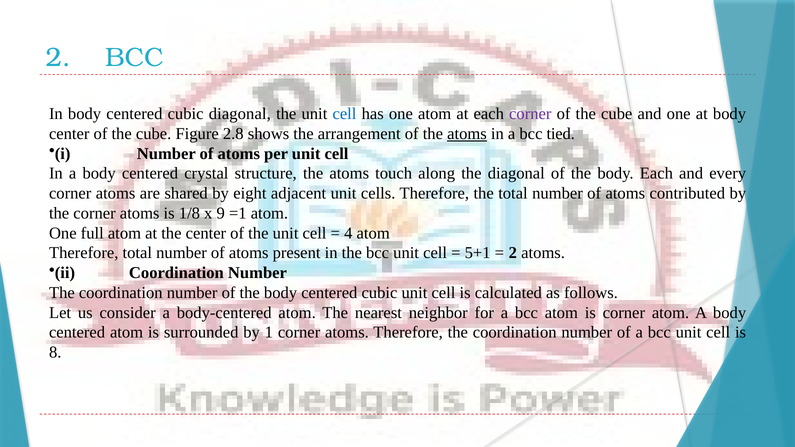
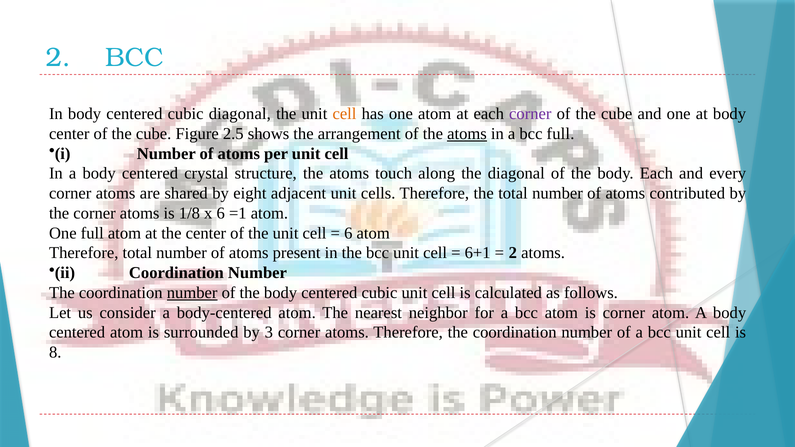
cell at (344, 114) colour: blue -> orange
2.8: 2.8 -> 2.5
bcc tied: tied -> full
x 9: 9 -> 6
4 at (348, 233): 4 -> 6
5+1: 5+1 -> 6+1
number at (192, 293) underline: none -> present
1: 1 -> 3
